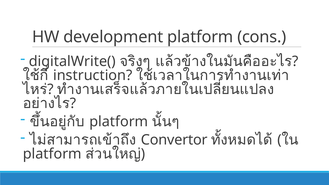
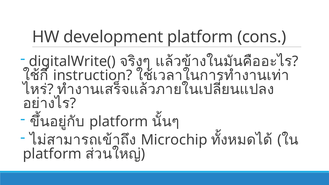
Convertor: Convertor -> Microchip
